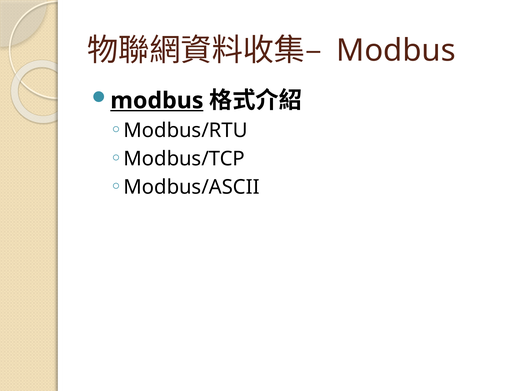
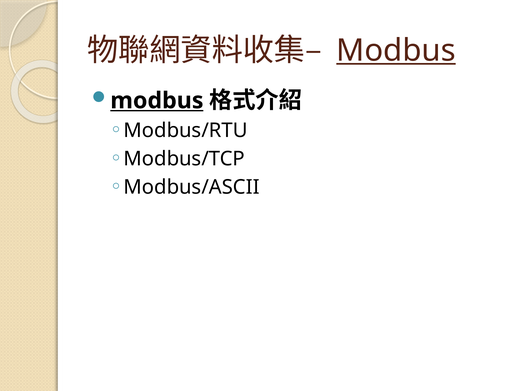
Modbus at (396, 50) underline: none -> present
